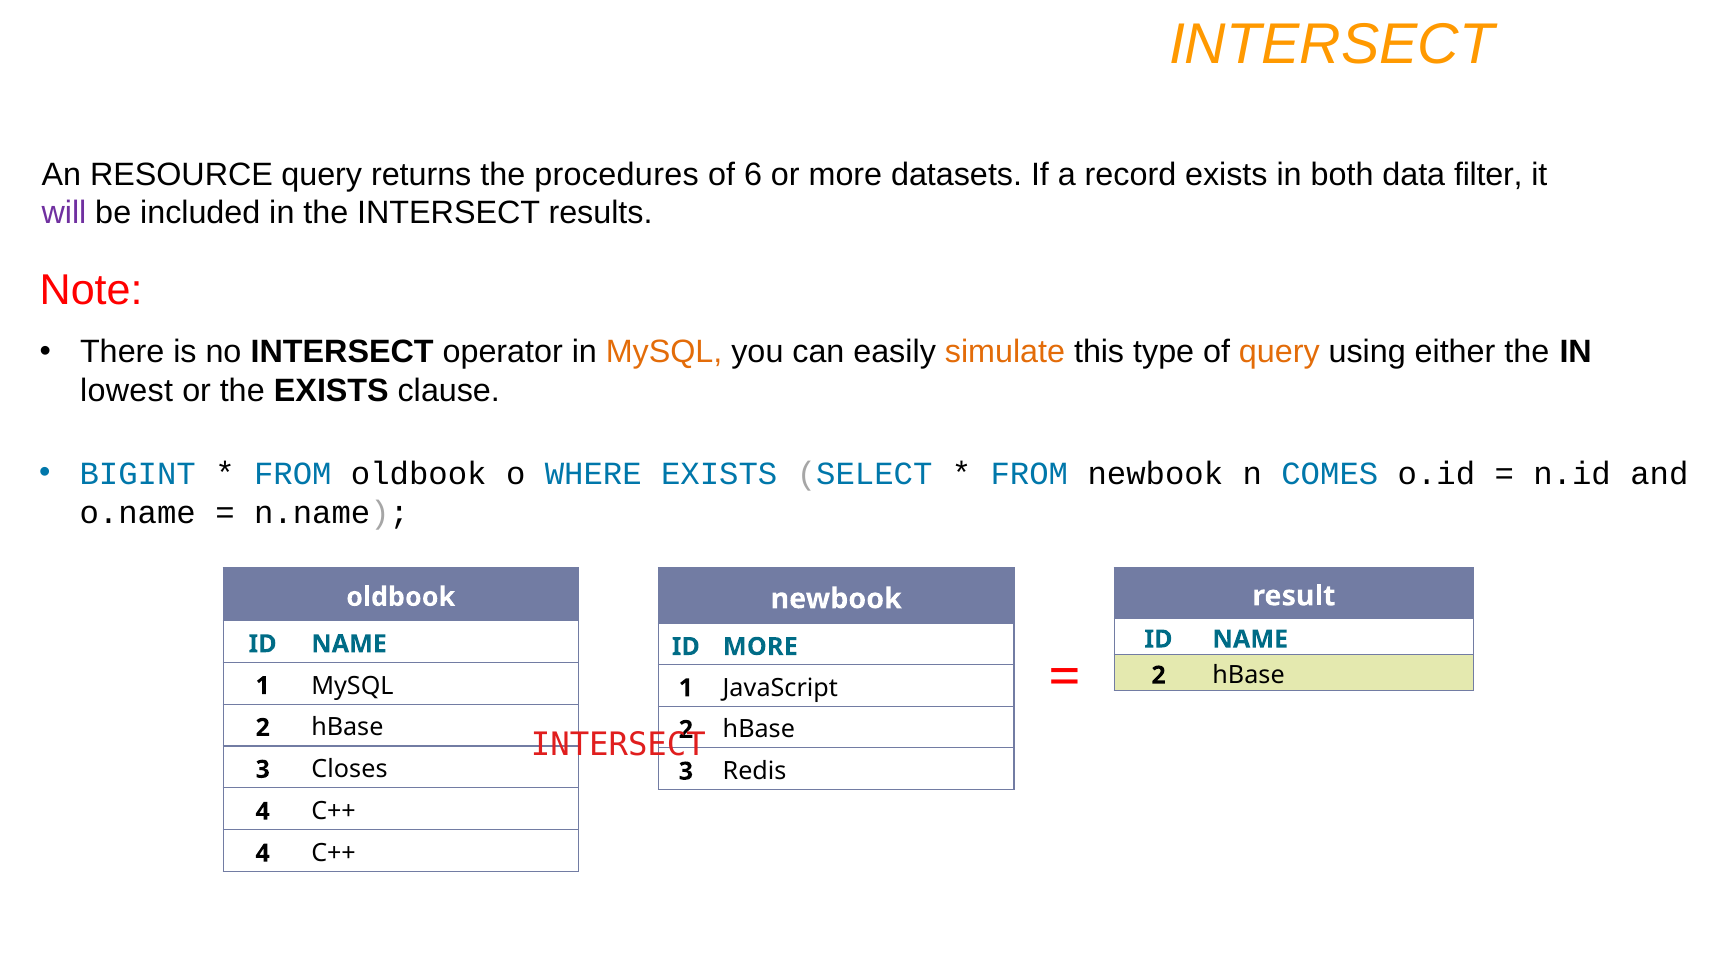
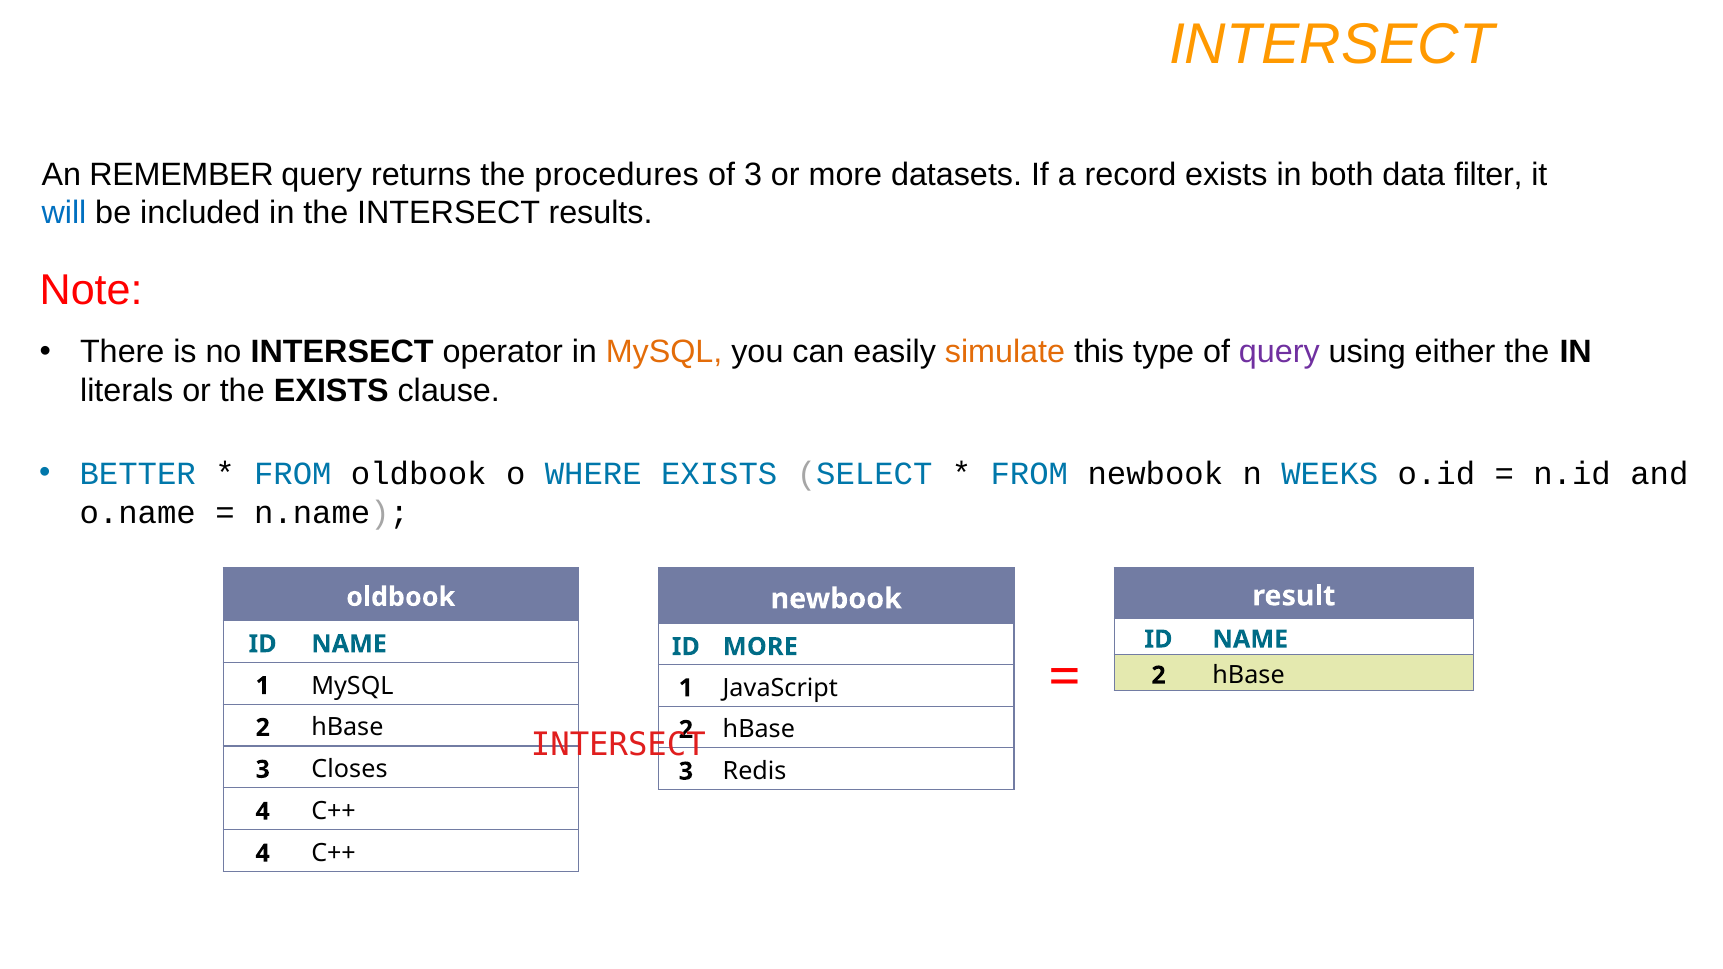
RESOURCE: RESOURCE -> REMEMBER
of 6: 6 -> 3
will colour: purple -> blue
query at (1279, 352) colour: orange -> purple
lowest: lowest -> literals
BIGINT: BIGINT -> BETTER
COMES: COMES -> WEEKS
